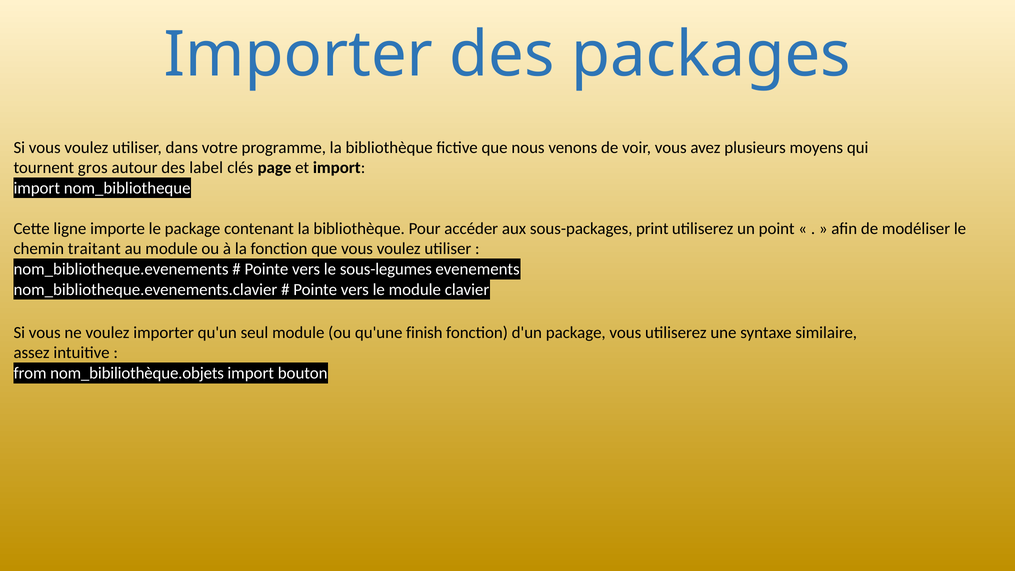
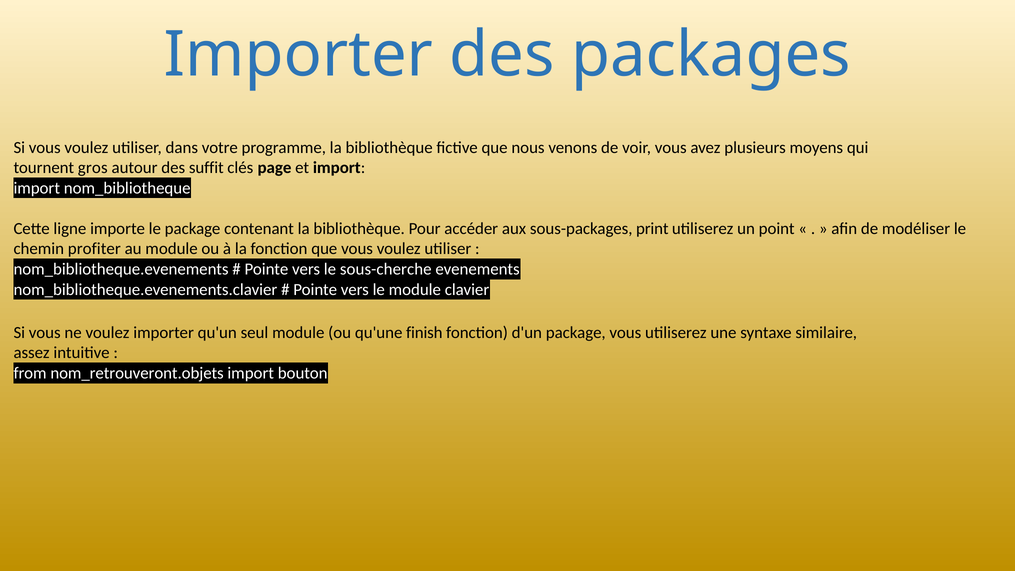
label: label -> suffit
traitant: traitant -> profiter
sous-legumes: sous-legumes -> sous-cherche
nom_bibiliothèque.objets: nom_bibiliothèque.objets -> nom_retrouveront.objets
